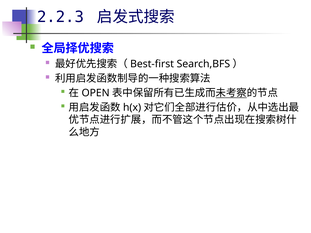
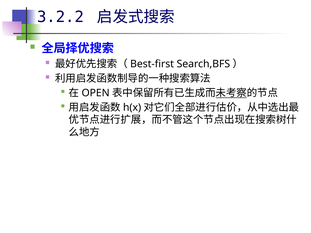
2.2.3: 2.2.3 -> 3.2.2
